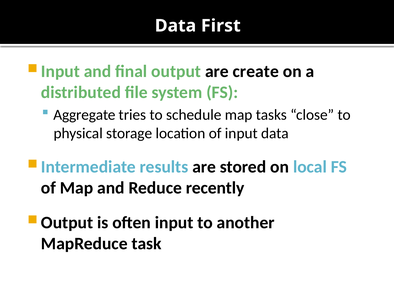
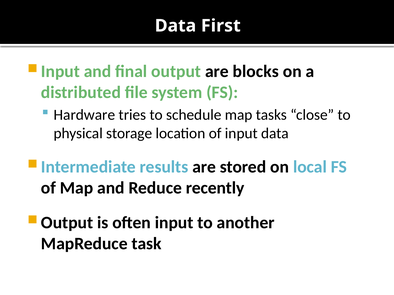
create: create -> blocks
Aggregate: Aggregate -> Hardware
